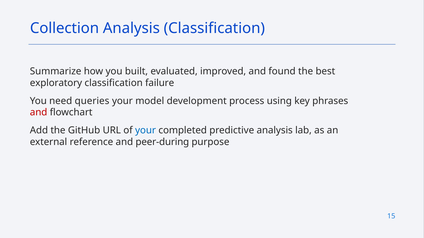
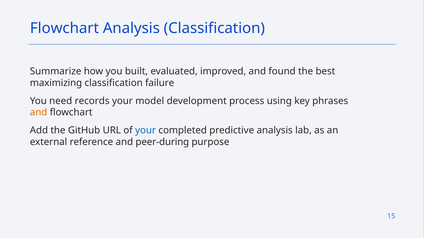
Collection at (64, 28): Collection -> Flowchart
exploratory: exploratory -> maximizing
queries: queries -> records
and at (39, 113) colour: red -> orange
